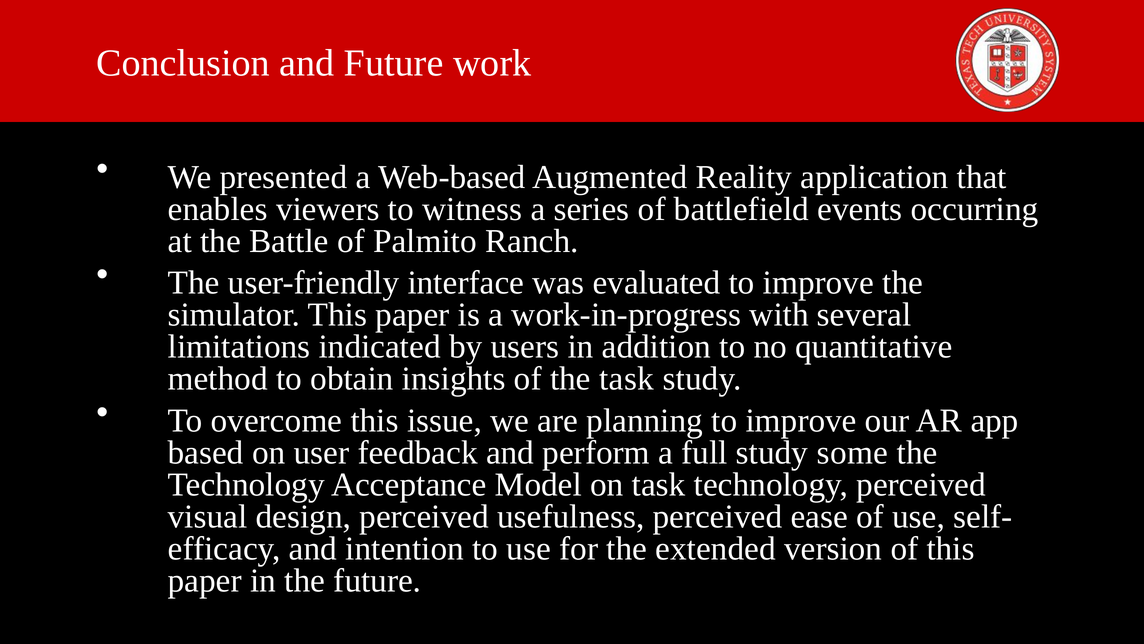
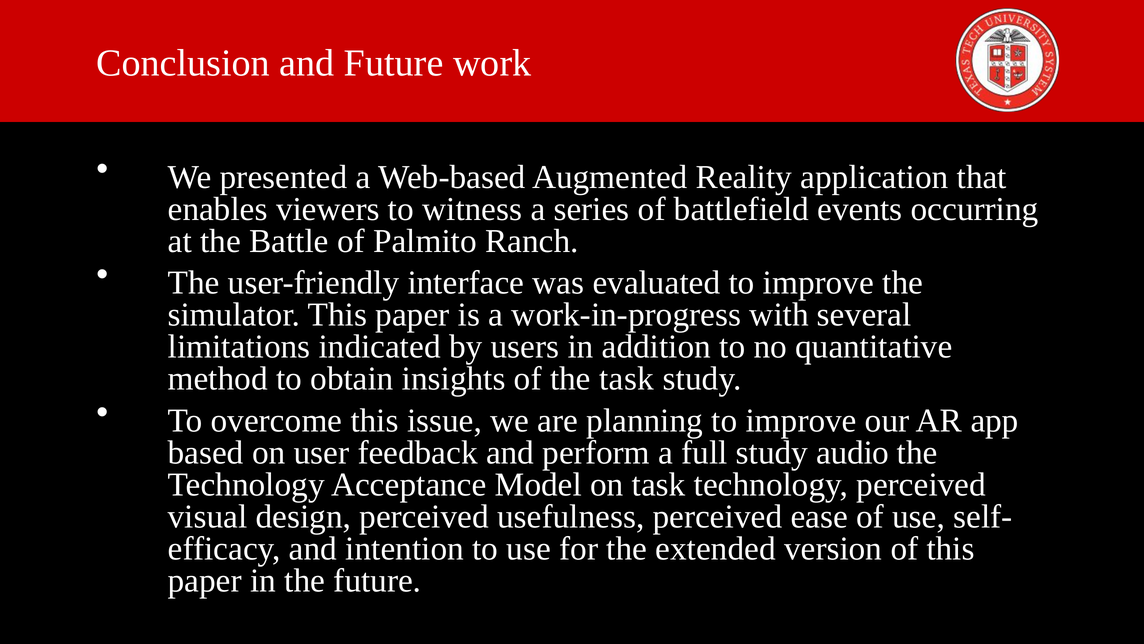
some: some -> audio
